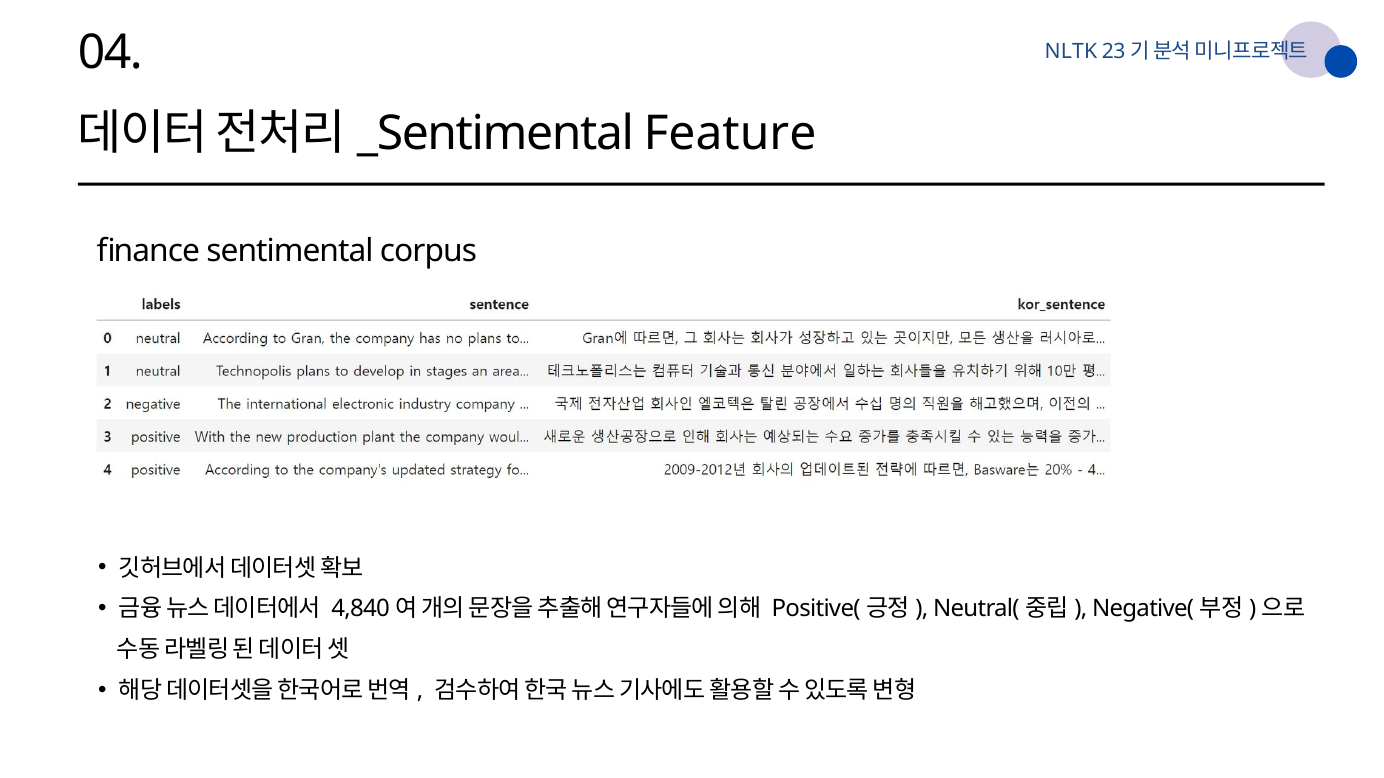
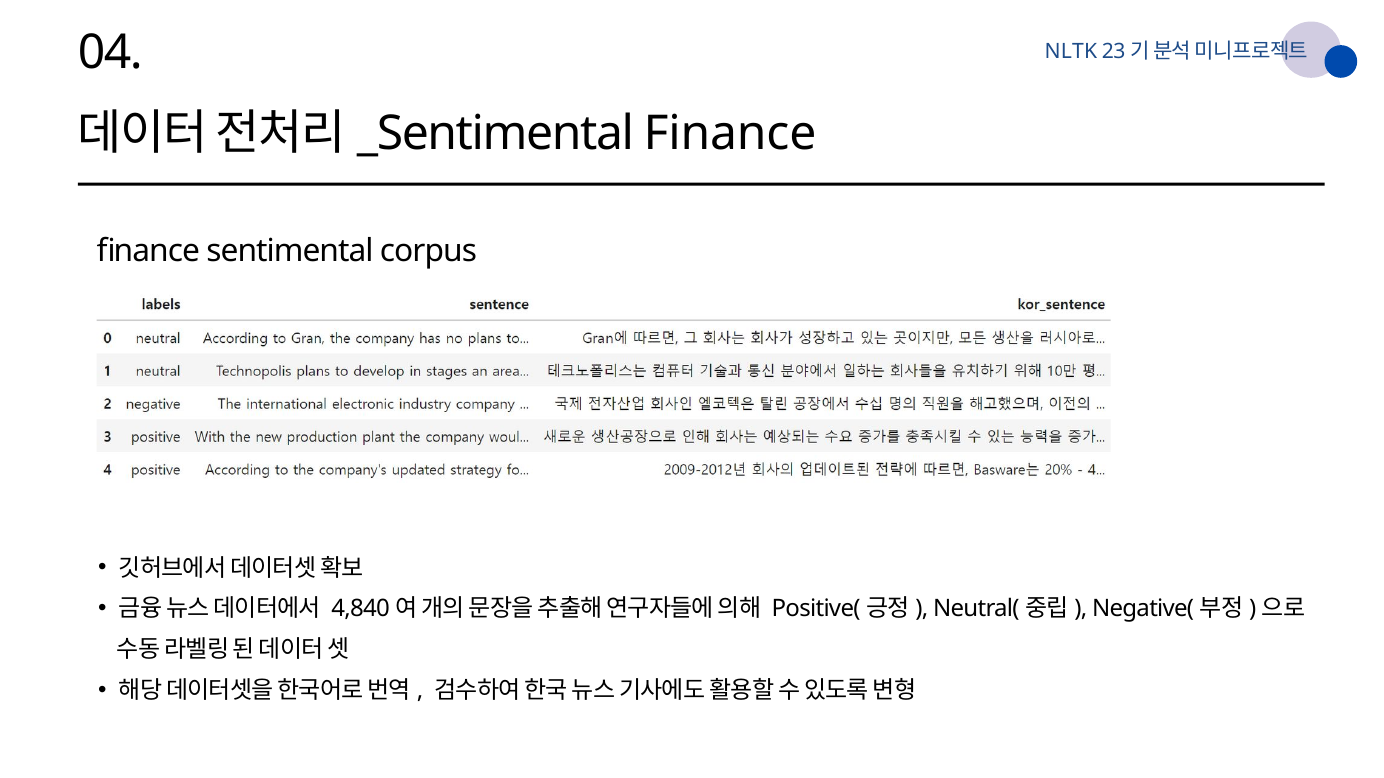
Feature at (730, 134): Feature -> Finance
